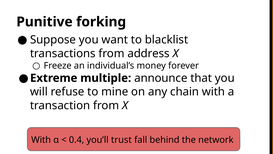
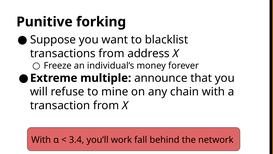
0.4: 0.4 -> 3.4
trust: trust -> work
